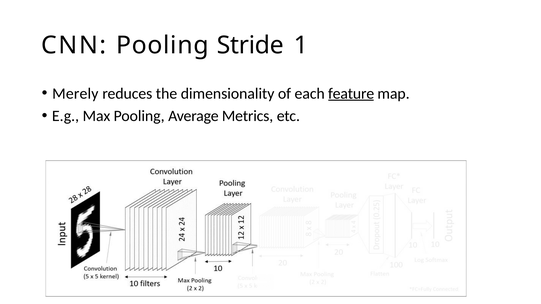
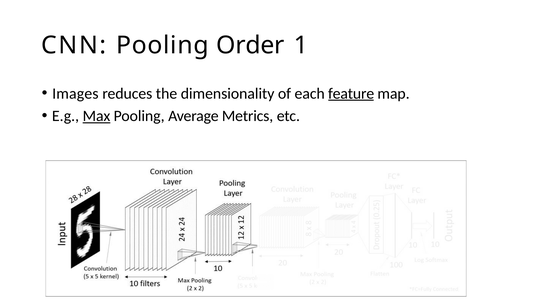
Stride: Stride -> Order
Merely: Merely -> Images
Max underline: none -> present
